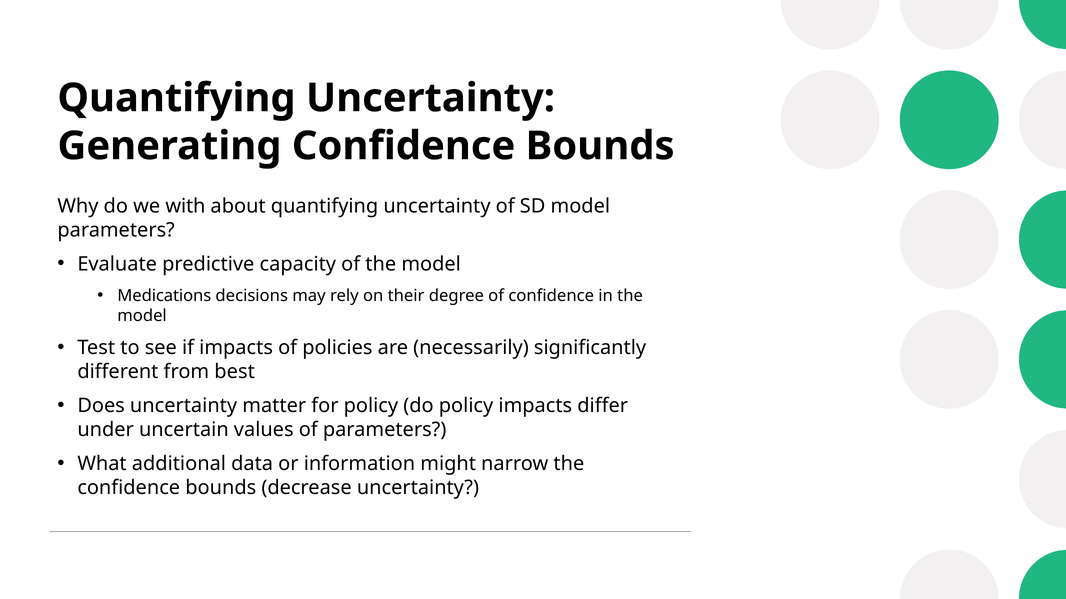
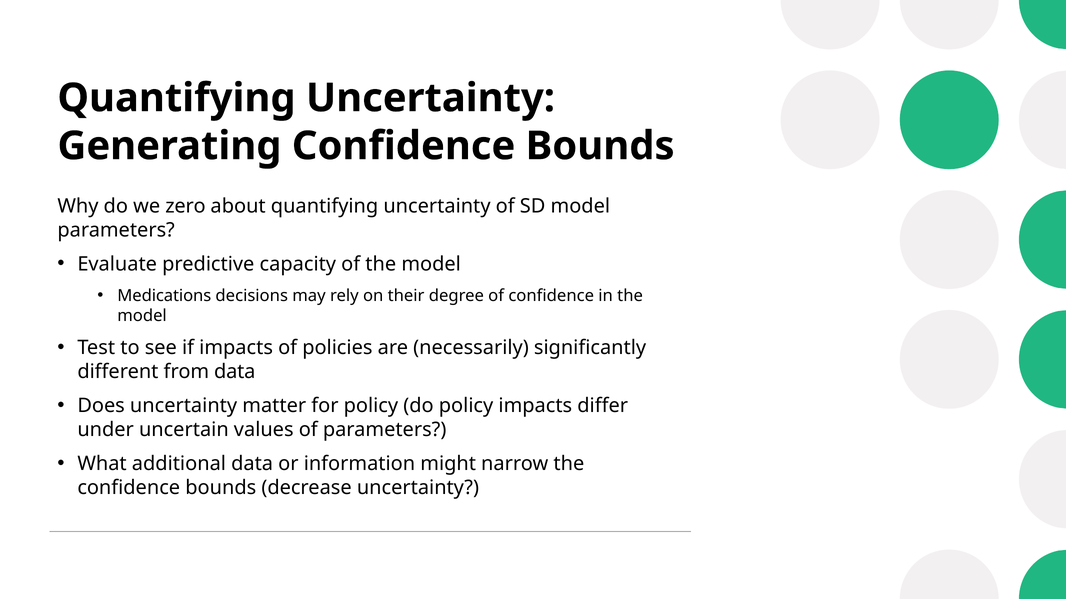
with: with -> zero
from best: best -> data
